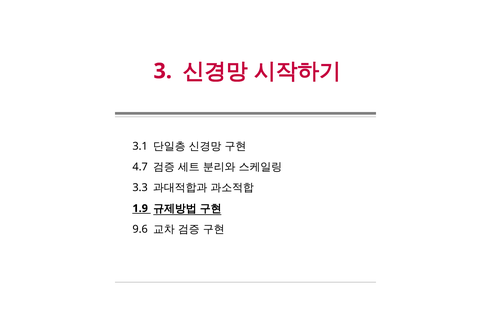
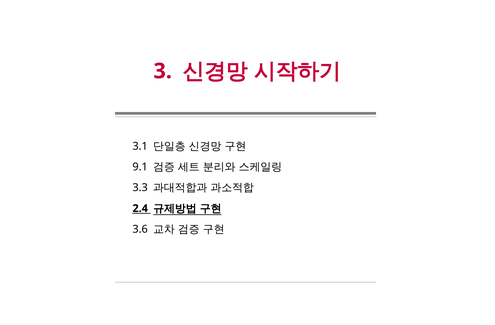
4.7: 4.7 -> 9.1
1.9: 1.9 -> 2.4
9.6: 9.6 -> 3.6
